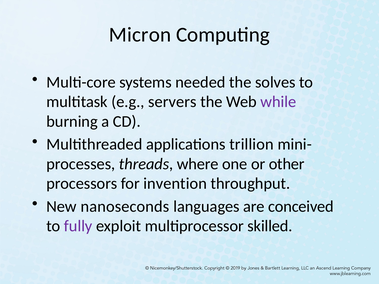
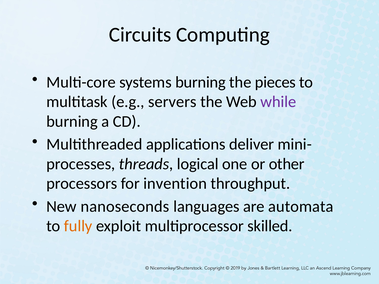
Micron: Micron -> Circuits
systems needed: needed -> burning
solves: solves -> pieces
trillion: trillion -> deliver
where: where -> logical
conceived: conceived -> automata
fully colour: purple -> orange
